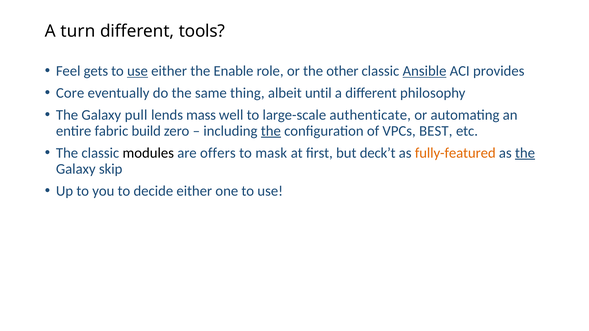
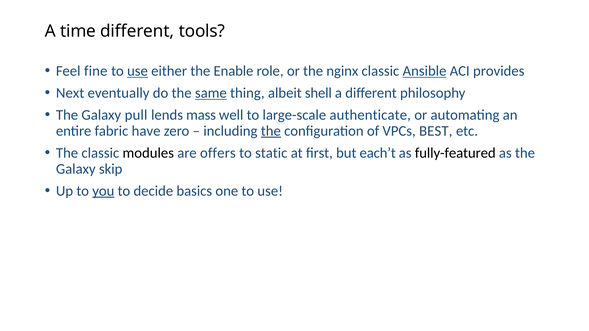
turn: turn -> time
gets: gets -> fine
other: other -> nginx
Core: Core -> Next
same underline: none -> present
until: until -> shell
build: build -> have
mask: mask -> static
deck’t: deck’t -> each’t
fully-featured colour: orange -> black
the at (525, 153) underline: present -> none
you underline: none -> present
decide either: either -> basics
